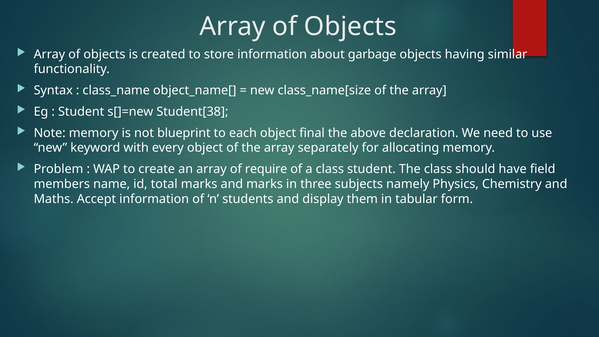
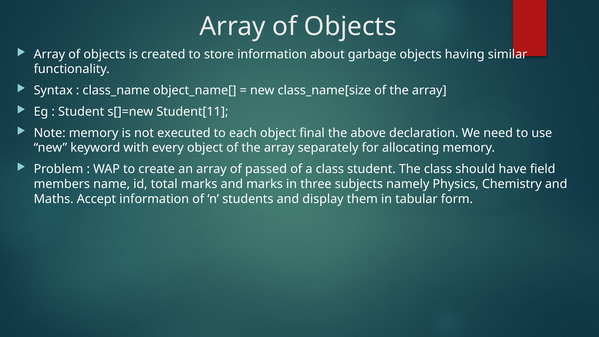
Student[38: Student[38 -> Student[11
blueprint: blueprint -> executed
require: require -> passed
